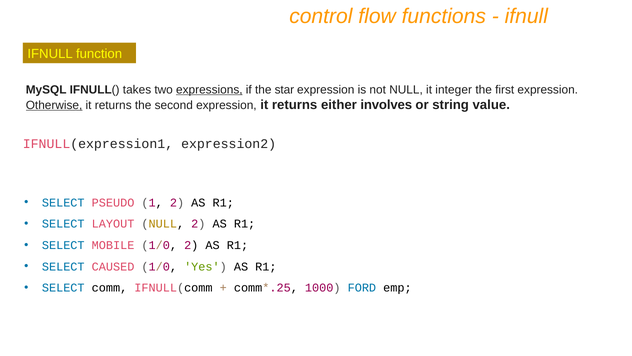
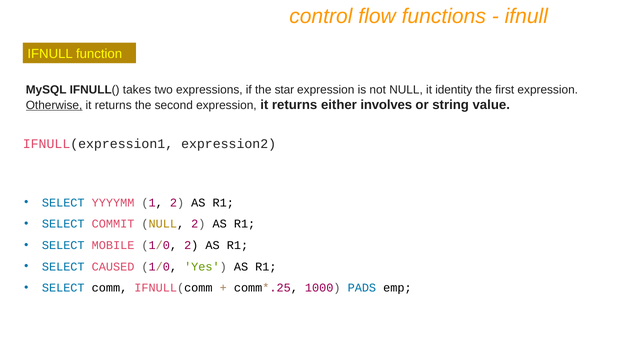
expressions underline: present -> none
integer: integer -> identity
PSEUDO: PSEUDO -> YYYYMM
LAYOUT: LAYOUT -> COMMIT
FORD: FORD -> PADS
